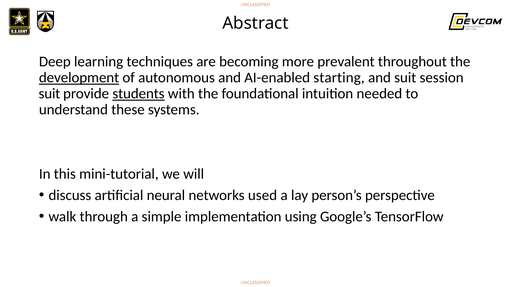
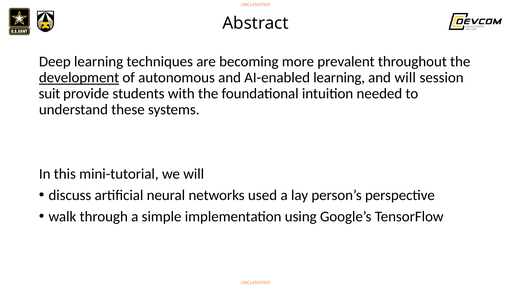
AI-enabled starting: starting -> learning
and suit: suit -> will
students underline: present -> none
